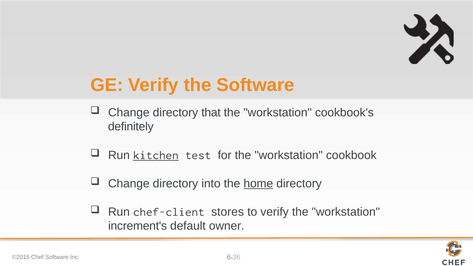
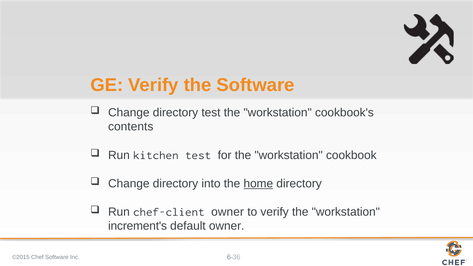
directory that: that -> test
definitely: definitely -> contents
kitchen underline: present -> none
chef-client stores: stores -> owner
